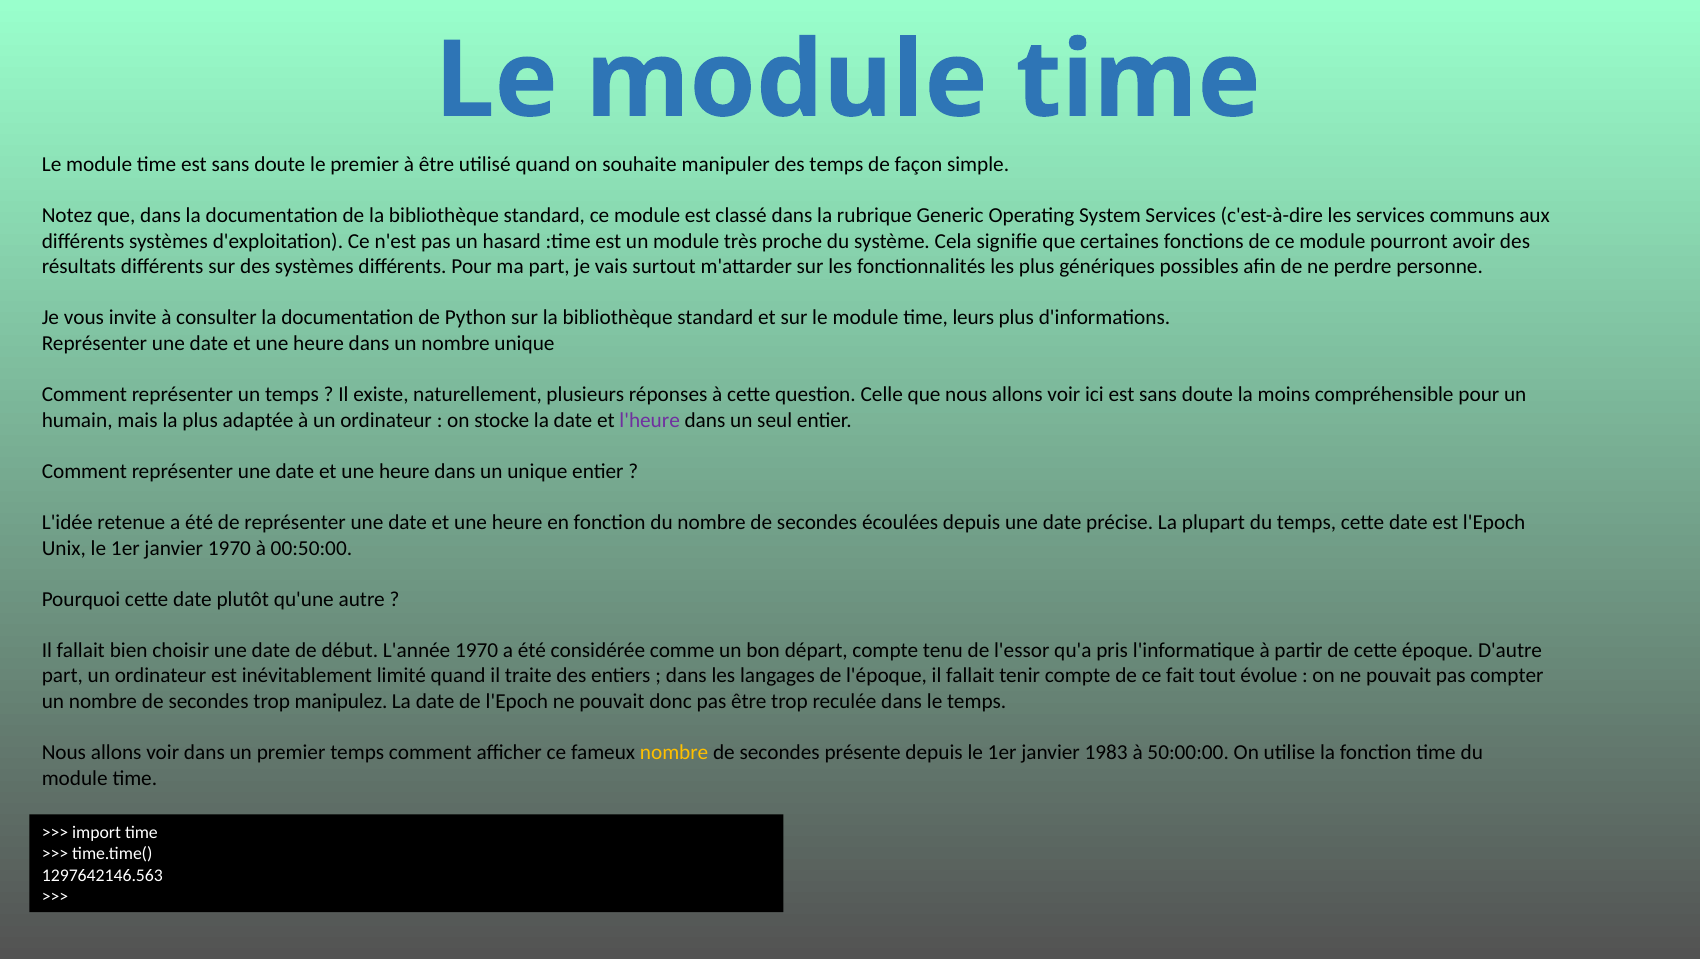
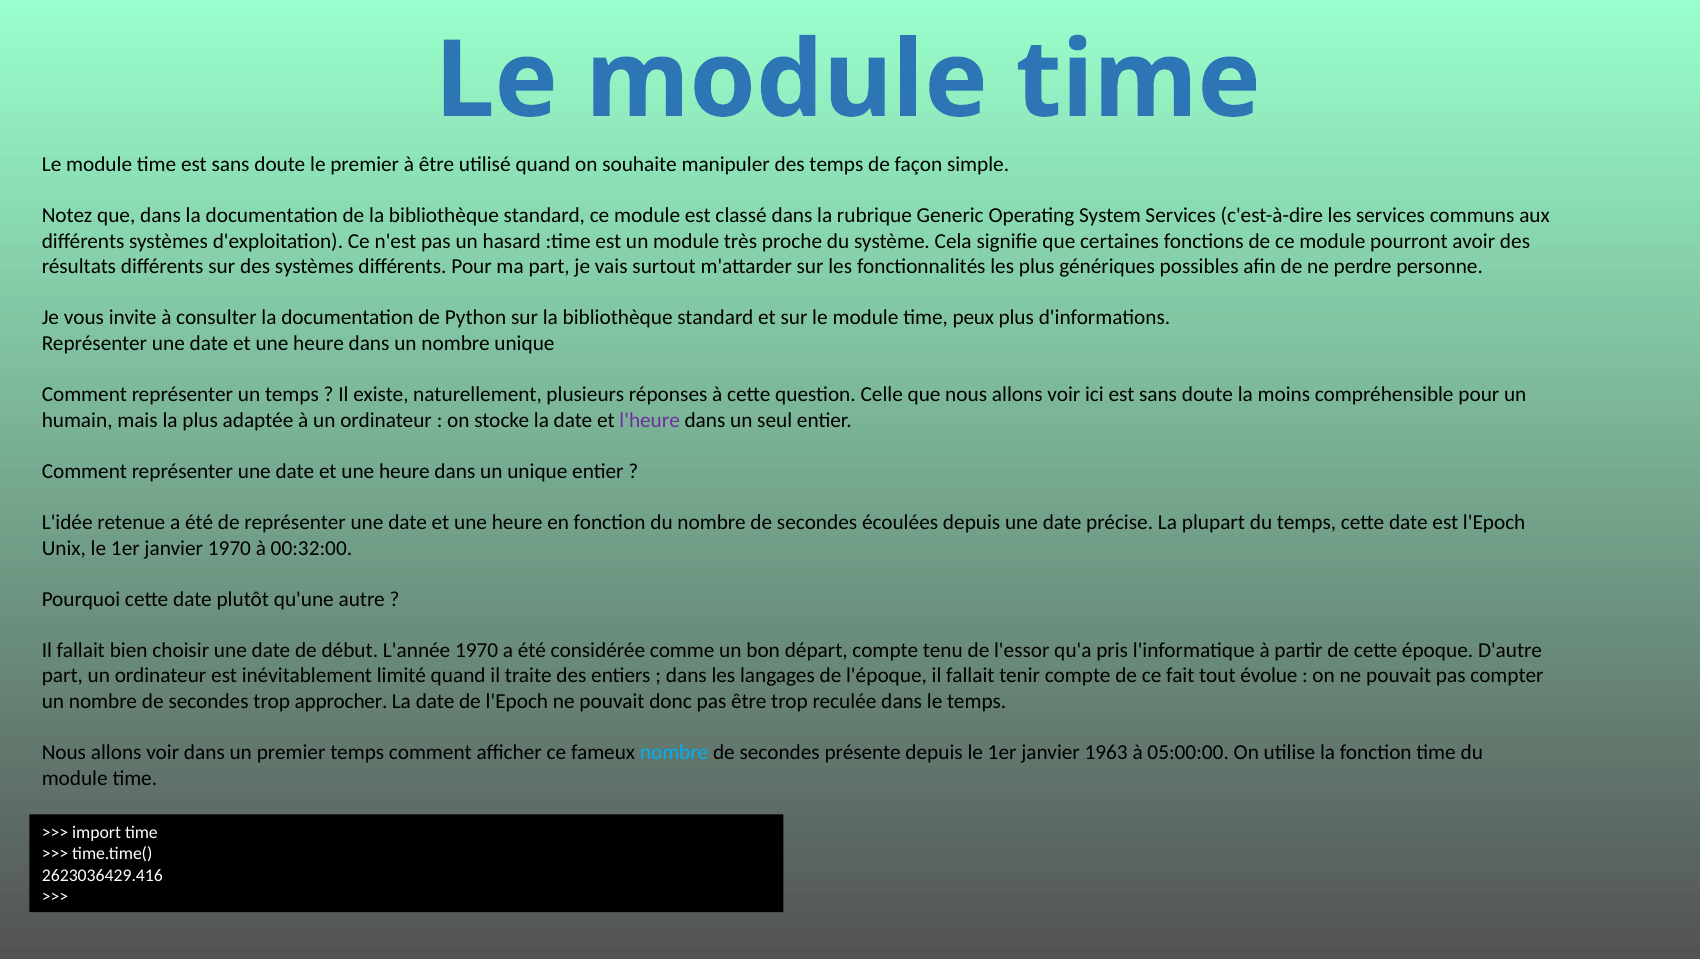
leurs: leurs -> peux
00:50:00: 00:50:00 -> 00:32:00
manipulez: manipulez -> approcher
nombre at (674, 752) colour: yellow -> light blue
1983: 1983 -> 1963
50:00:00: 50:00:00 -> 05:00:00
1297642146.563: 1297642146.563 -> 2623036429.416
